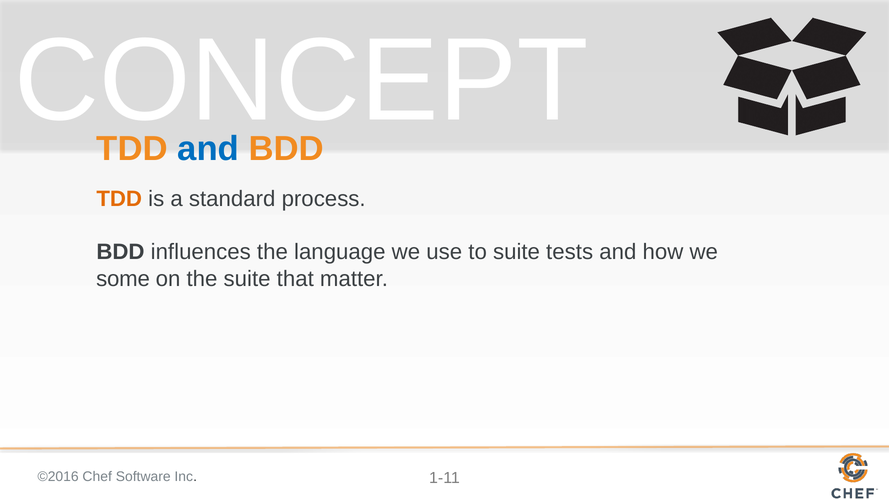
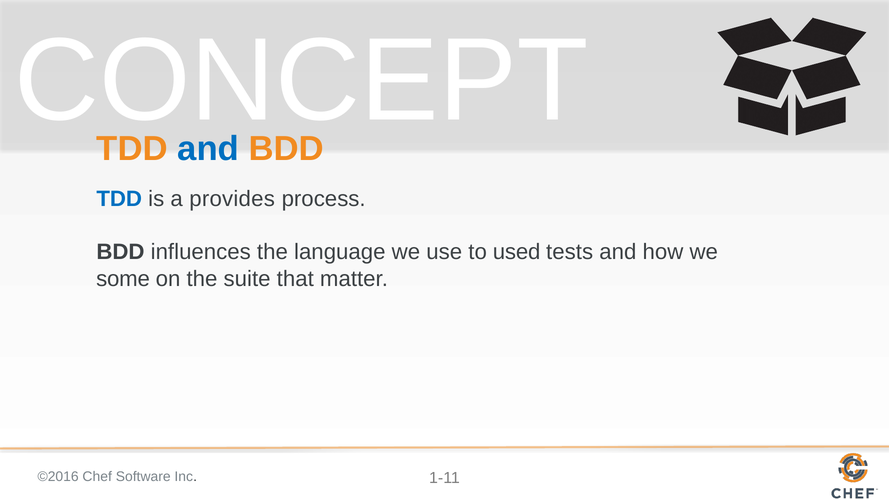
TDD at (119, 199) colour: orange -> blue
standard: standard -> provides
to suite: suite -> used
